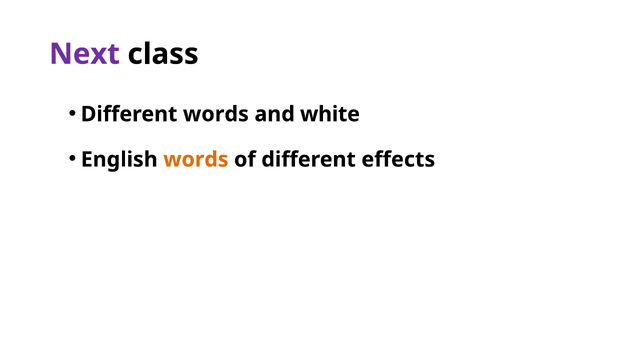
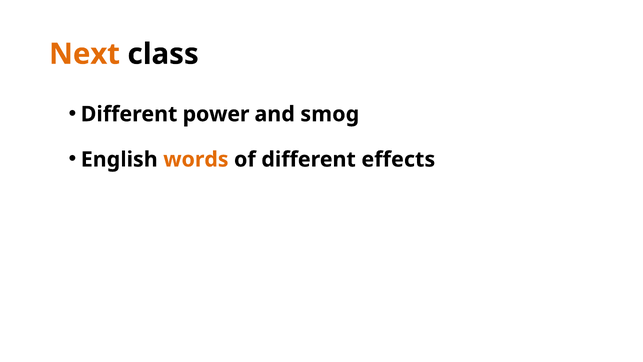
Next colour: purple -> orange
Different words: words -> power
white: white -> smog
